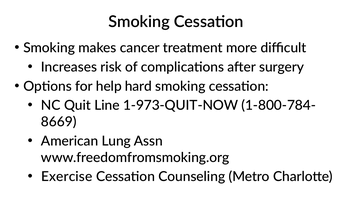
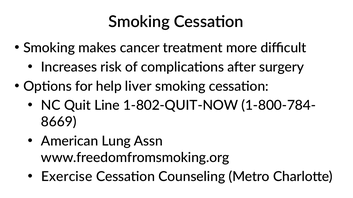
hard: hard -> liver
1-973-QUIT-NOW: 1-973-QUIT-NOW -> 1-802-QUIT-NOW
